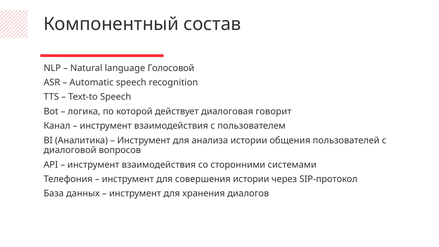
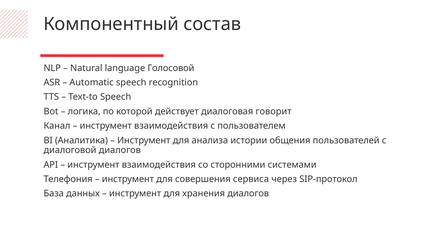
диалоговой вопросов: вопросов -> диалогов
совершения истории: истории -> сервиса
